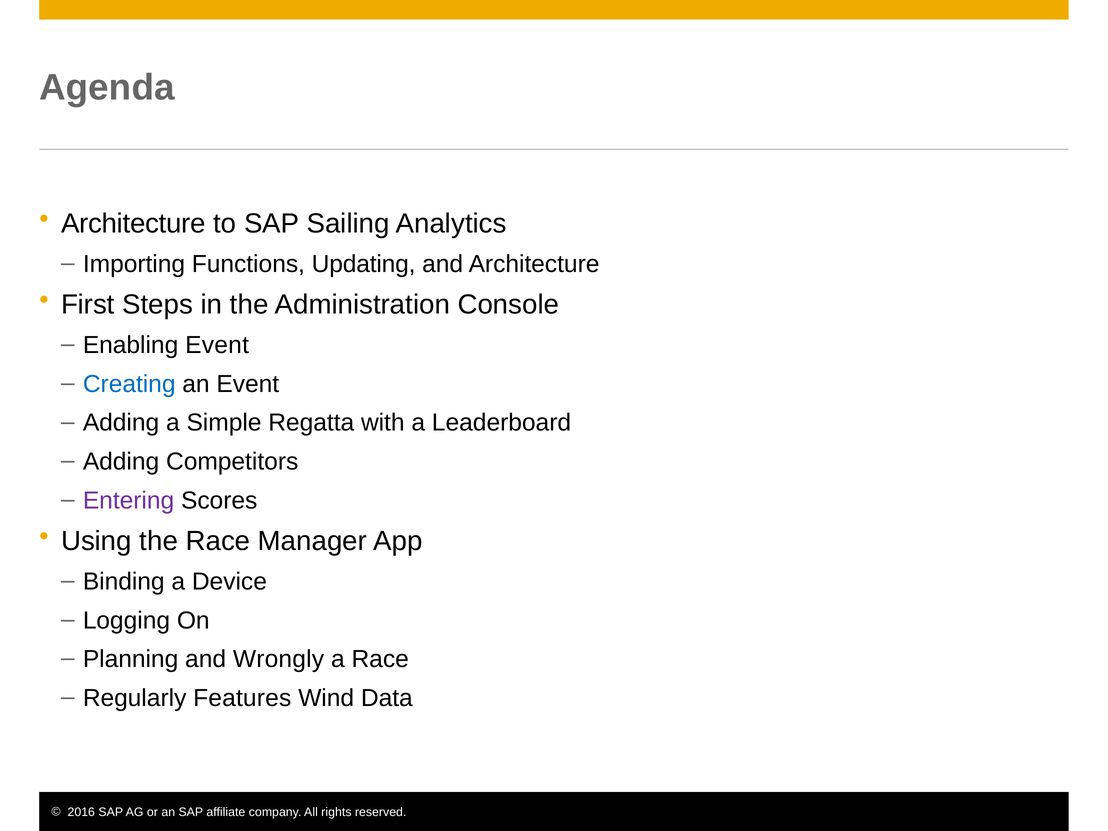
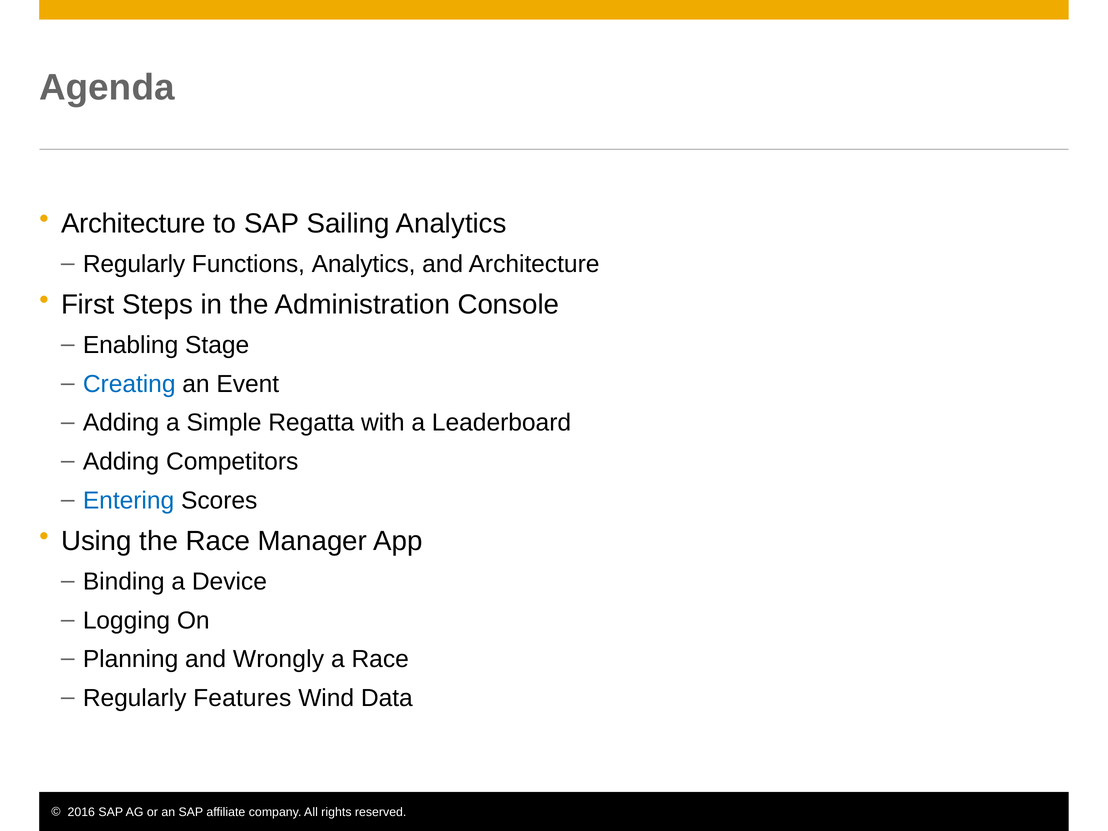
Importing at (134, 264): Importing -> Regularly
Functions Updating: Updating -> Analytics
Enabling Event: Event -> Stage
Entering colour: purple -> blue
